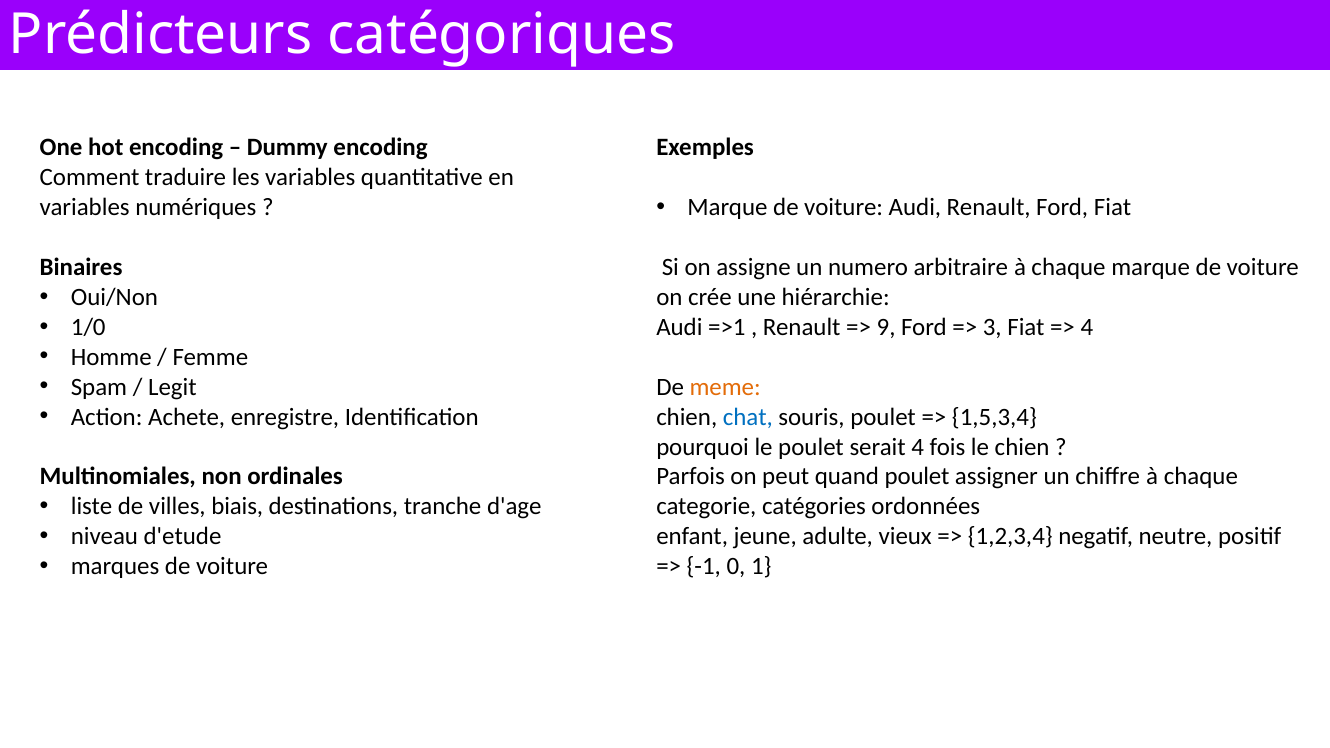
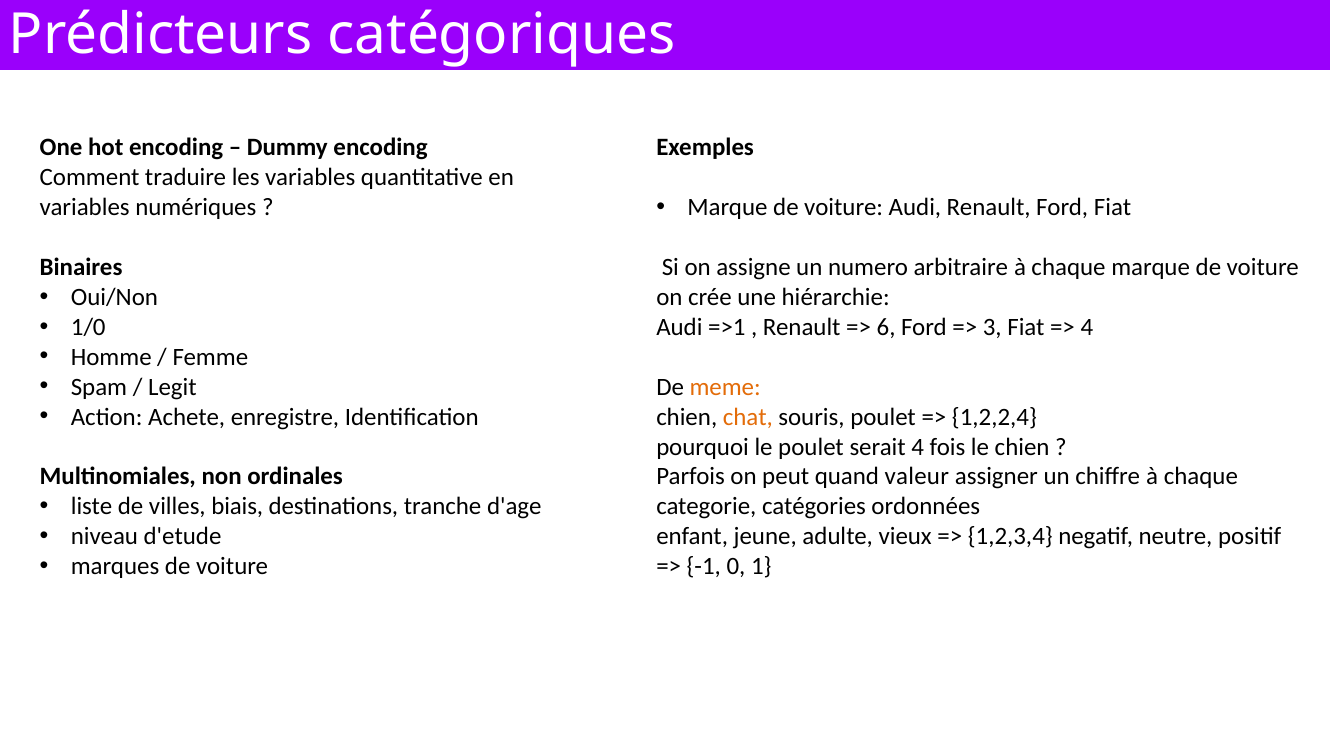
9: 9 -> 6
chat colour: blue -> orange
1,5,3,4: 1,5,3,4 -> 1,2,2,4
quand poulet: poulet -> valeur
